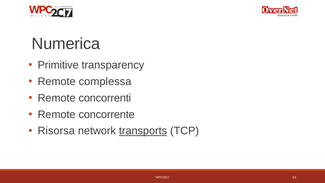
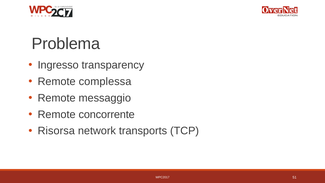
Numerica: Numerica -> Problema
Primitive: Primitive -> Ingresso
concorrenti: concorrenti -> messaggio
transports underline: present -> none
